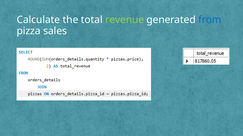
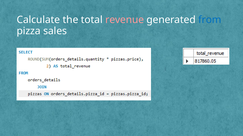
revenue colour: light green -> pink
